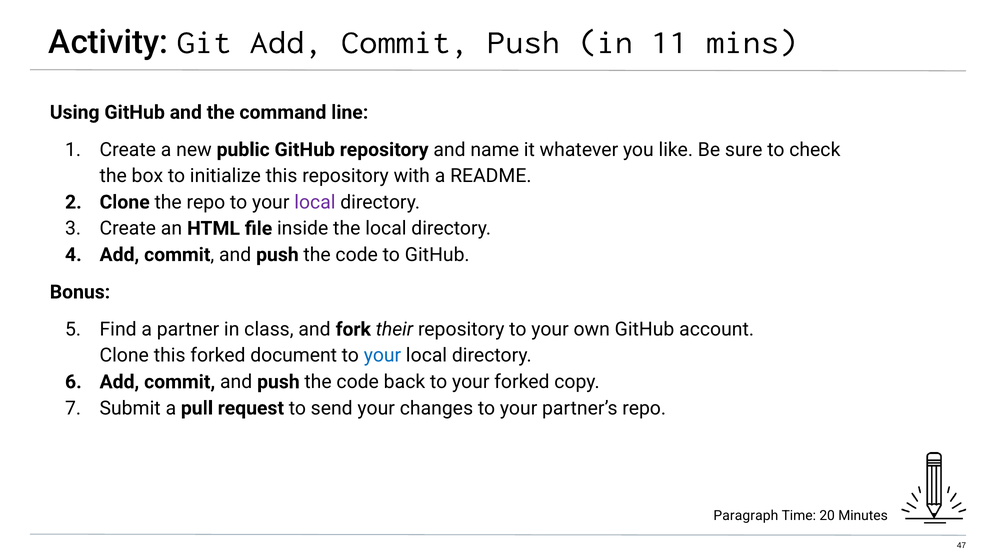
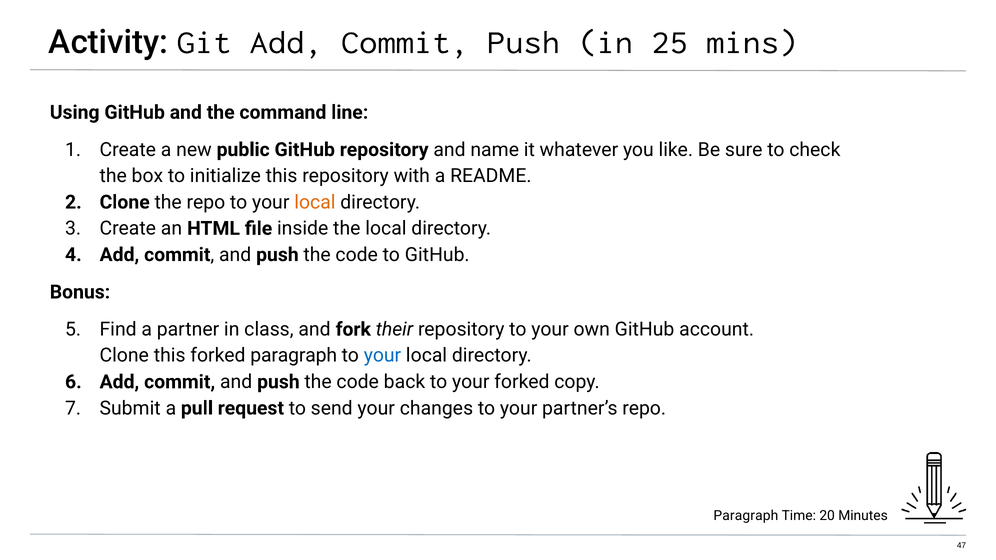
11: 11 -> 25
local at (315, 202) colour: purple -> orange
forked document: document -> paragraph
